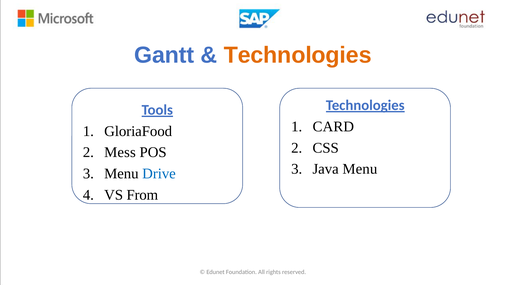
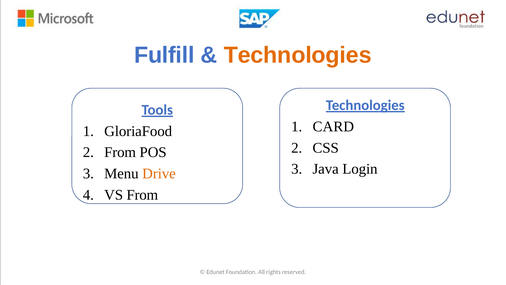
Gantt: Gantt -> Fulfill
Mess at (120, 152): Mess -> From
Java Menu: Menu -> Login
Drive colour: blue -> orange
